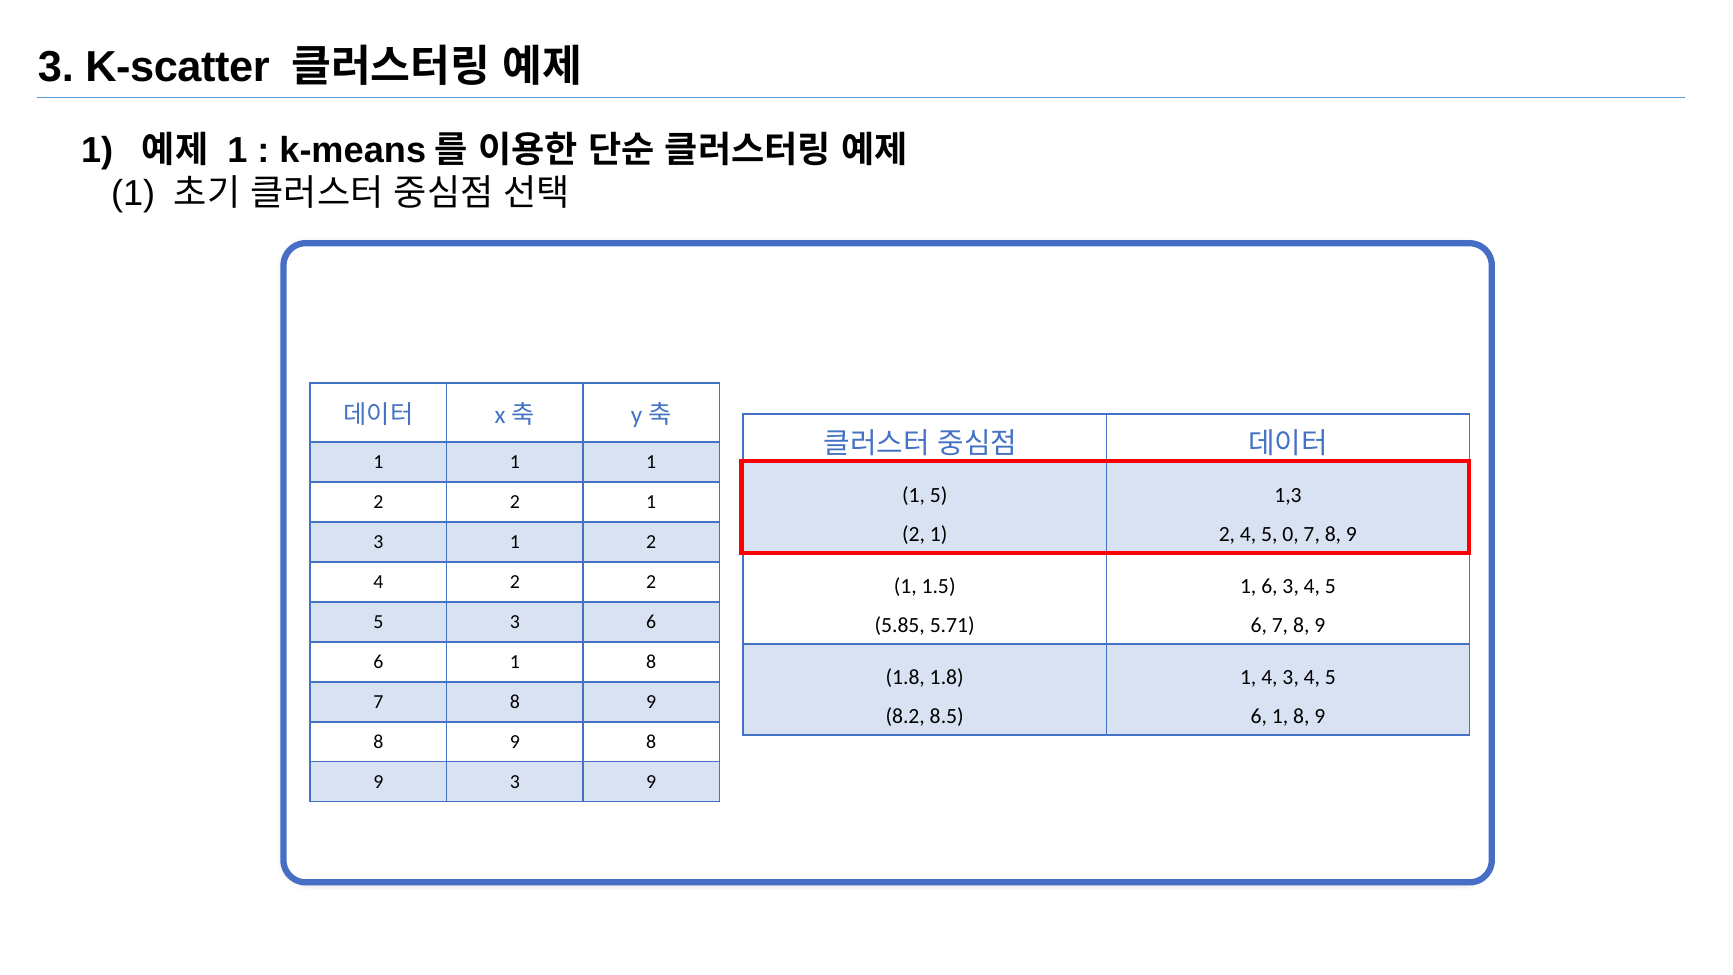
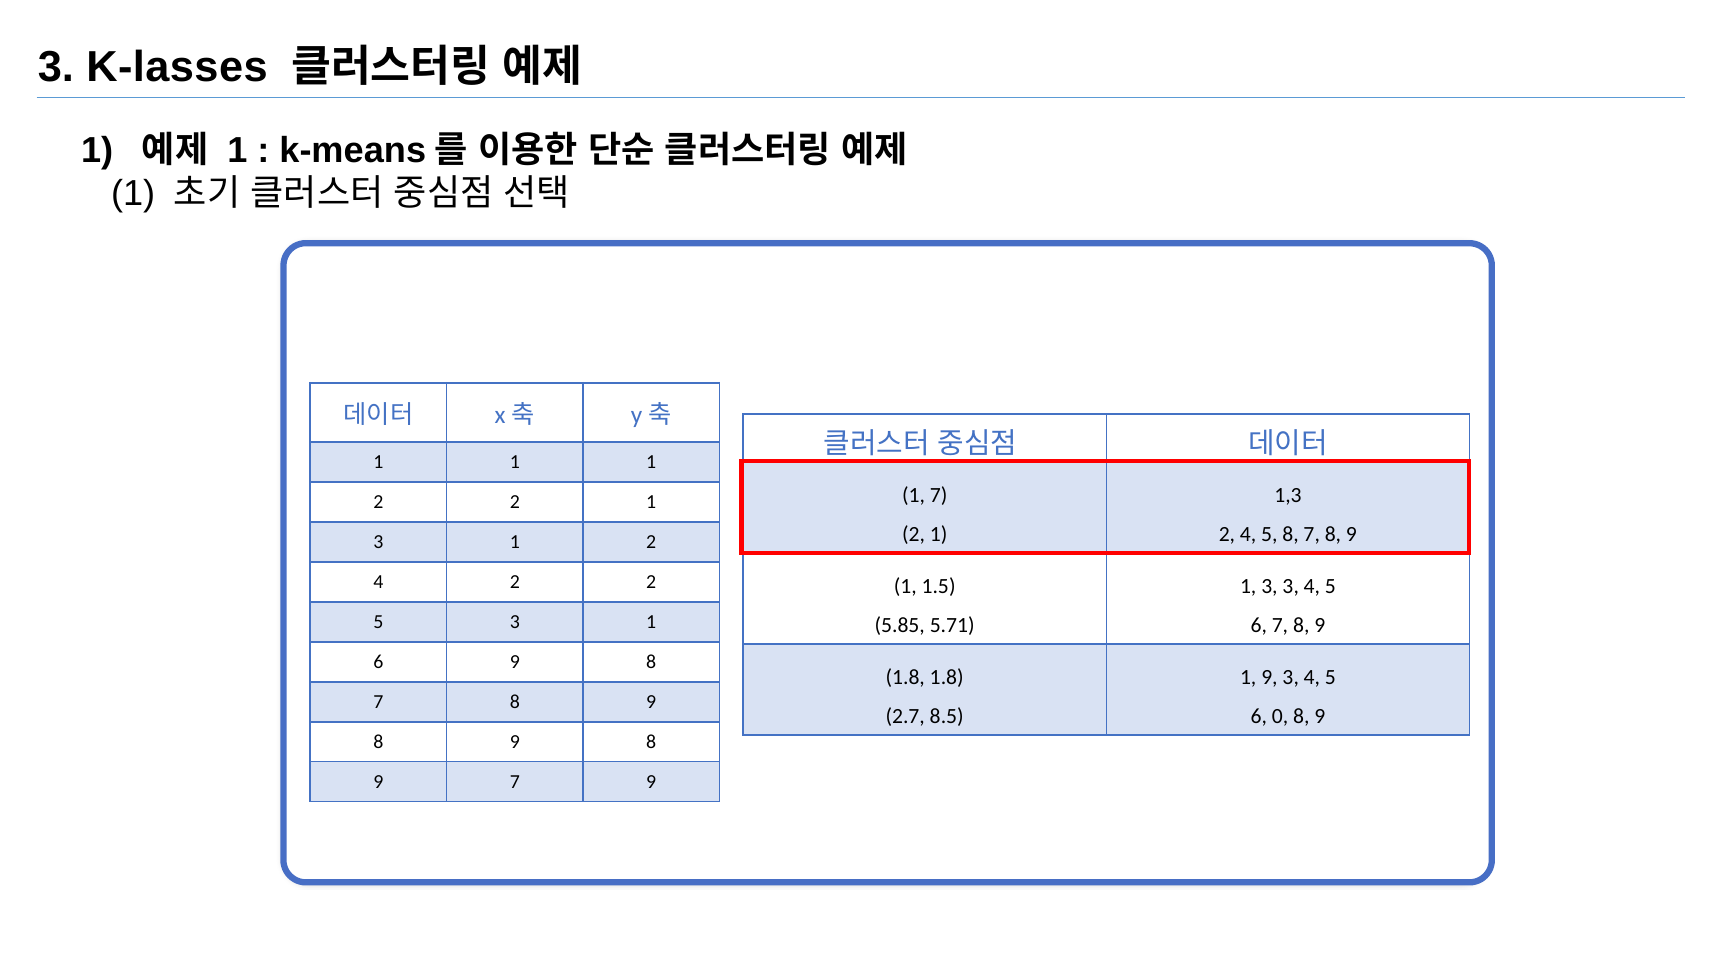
K-scatter: K-scatter -> K-lasses
1 5: 5 -> 7
5 0: 0 -> 8
6 at (1269, 586): 6 -> 3
5 3 6: 6 -> 1
1 at (515, 662): 1 -> 9
1 4: 4 -> 9
8.2: 8.2 -> 2.7
1 at (1280, 717): 1 -> 0
9 3: 3 -> 7
